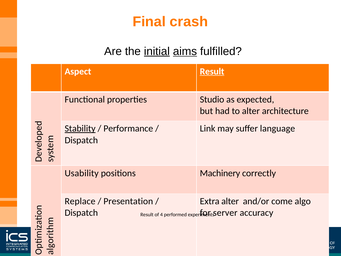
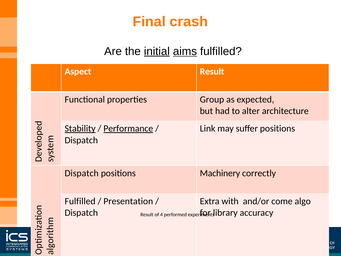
Result at (212, 71) underline: present -> none
properties Studio: Studio -> Group
Performance at (128, 128) underline: none -> present
suffer language: language -> positions
Usability at (82, 173): Usability -> Dispatch
Replace at (80, 201): Replace -> Fulfilled
Extra alter: alter -> with
server: server -> library
